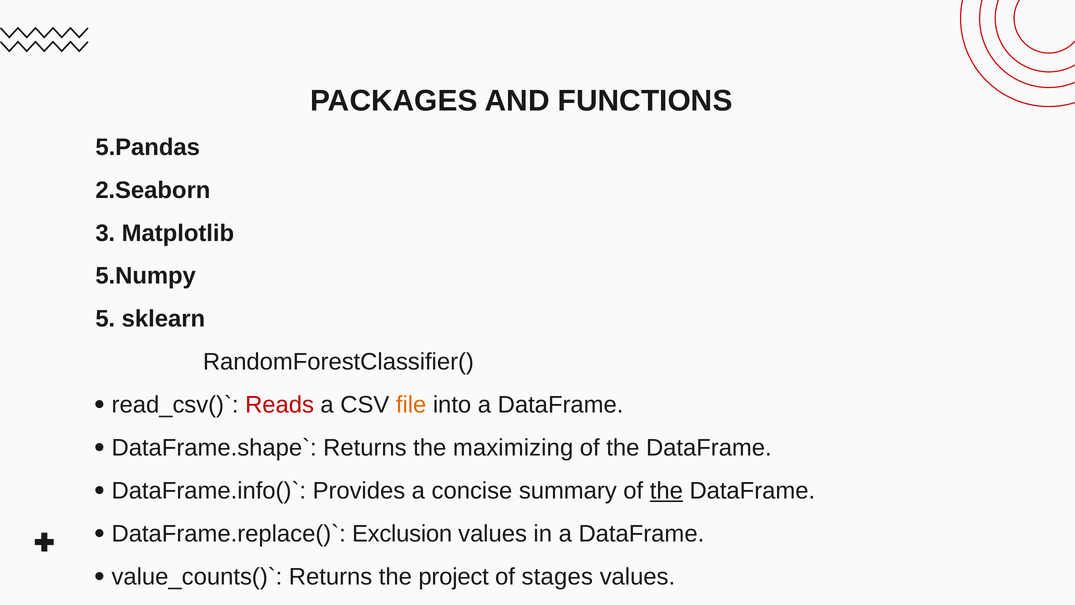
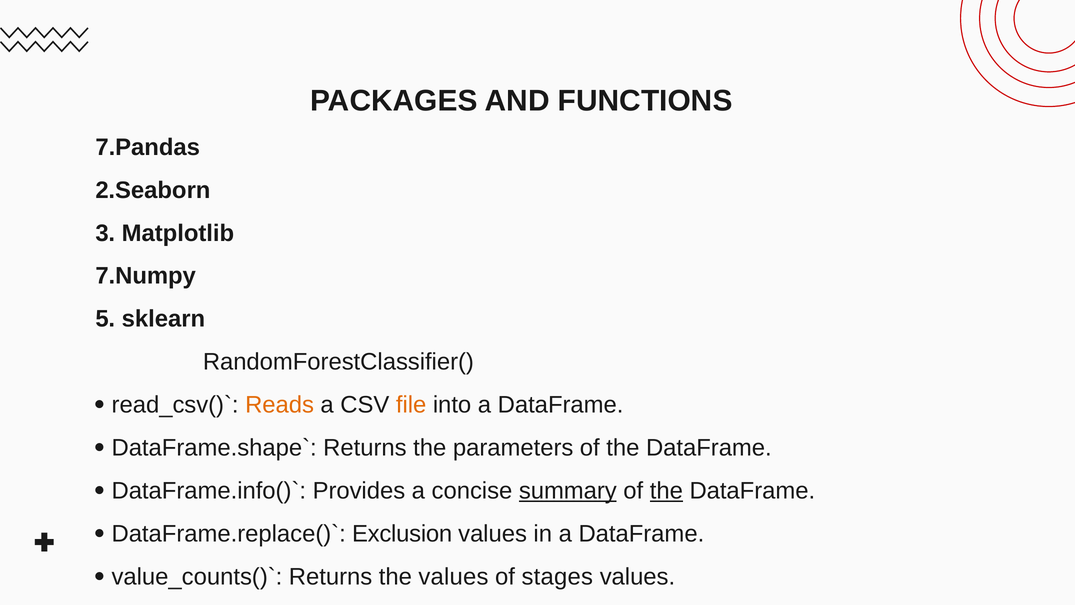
5.Pandas: 5.Pandas -> 7.Pandas
5.Numpy: 5.Numpy -> 7.Numpy
Reads colour: red -> orange
maximizing: maximizing -> parameters
summary underline: none -> present
the project: project -> values
